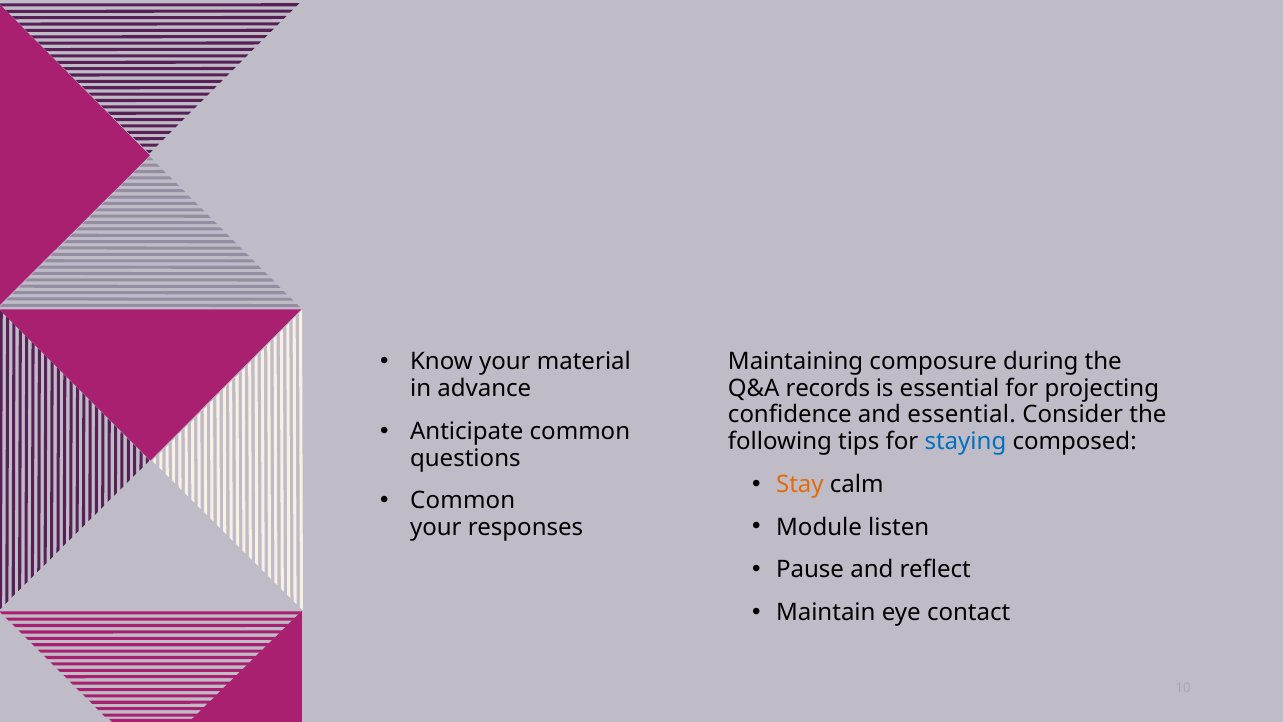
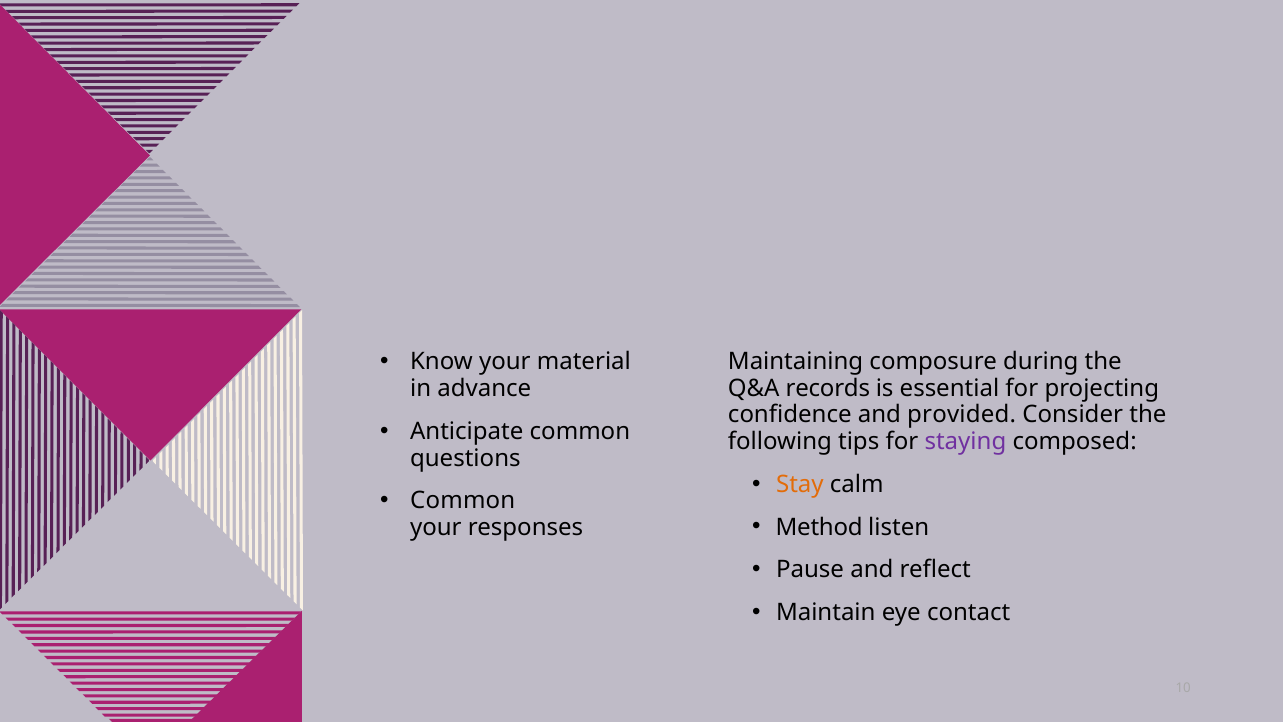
and essential: essential -> provided
staying colour: blue -> purple
Module: Module -> Method
